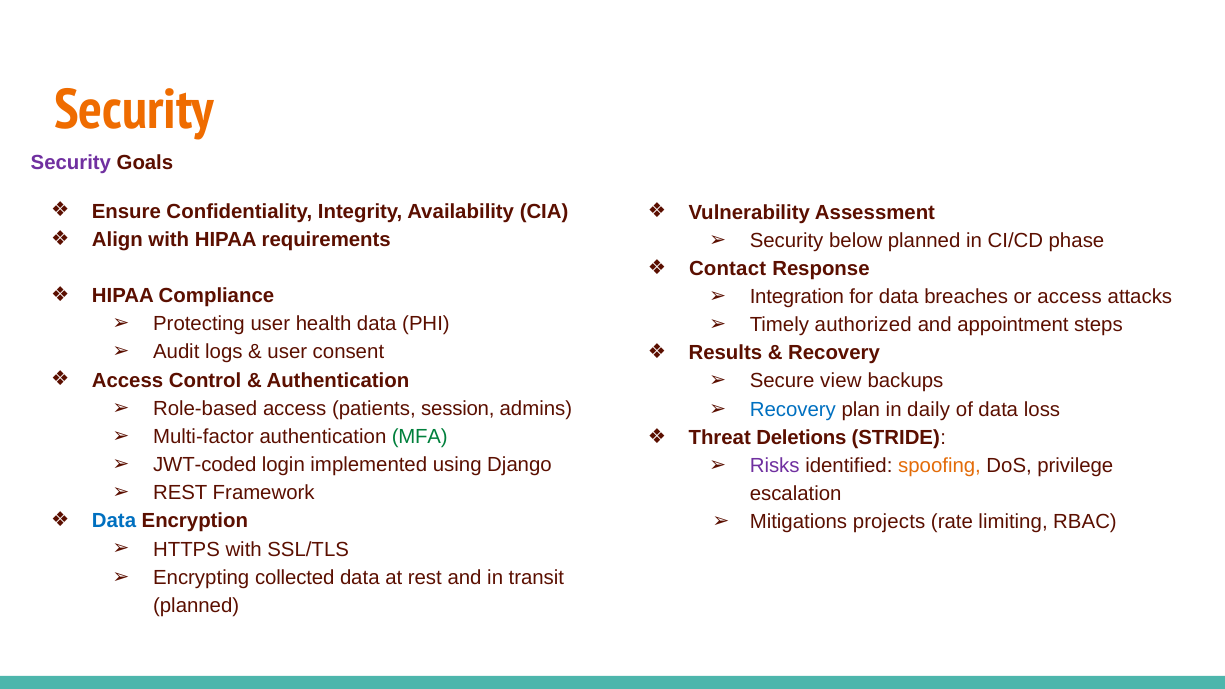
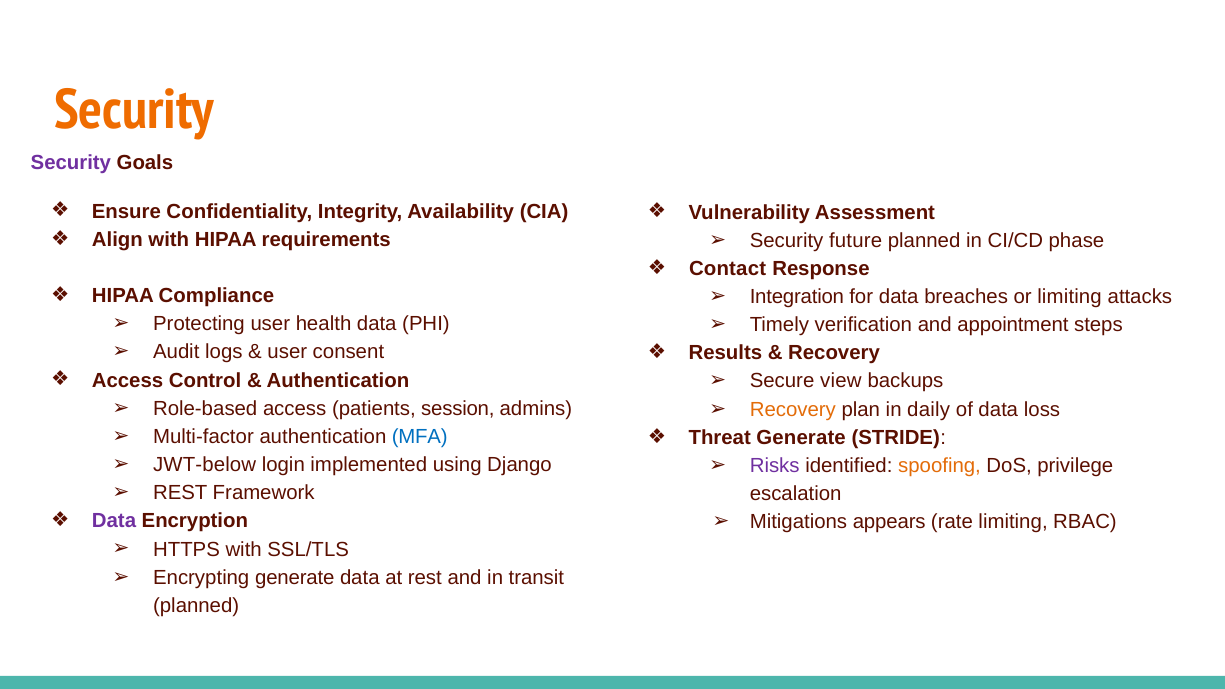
below: below -> future
or access: access -> limiting
authorized: authorized -> verification
Recovery at (793, 409) colour: blue -> orange
MFA colour: green -> blue
Threat Deletions: Deletions -> Generate
JWT-coded: JWT-coded -> JWT-below
Data at (114, 521) colour: blue -> purple
projects: projects -> appears
Encrypting collected: collected -> generate
